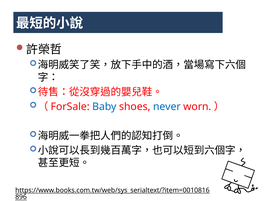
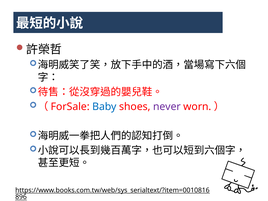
never colour: blue -> purple
